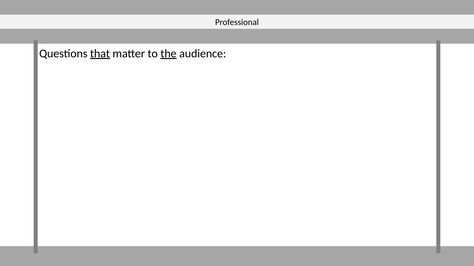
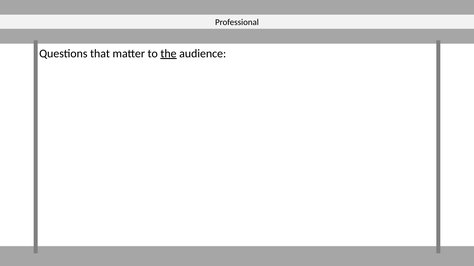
that underline: present -> none
